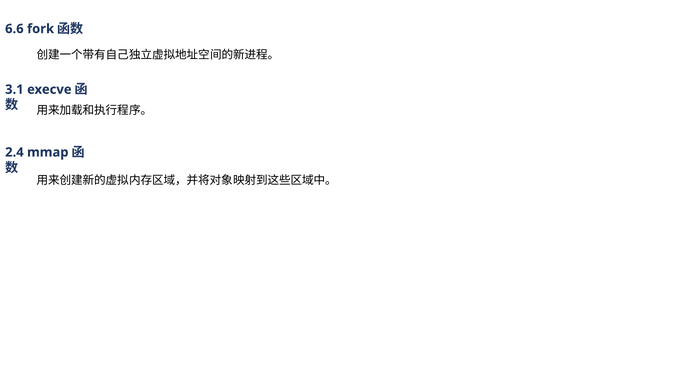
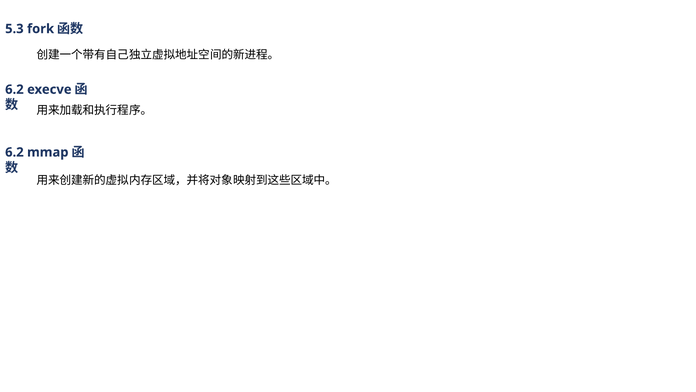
6.6: 6.6 -> 5.3
3.1 at (14, 89): 3.1 -> 6.2
2.4 at (14, 152): 2.4 -> 6.2
